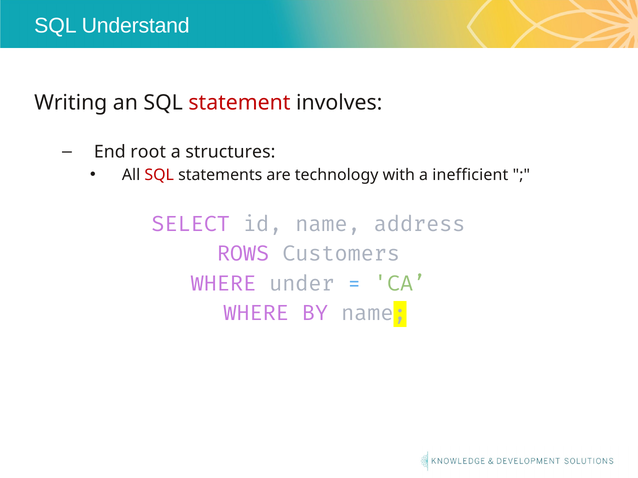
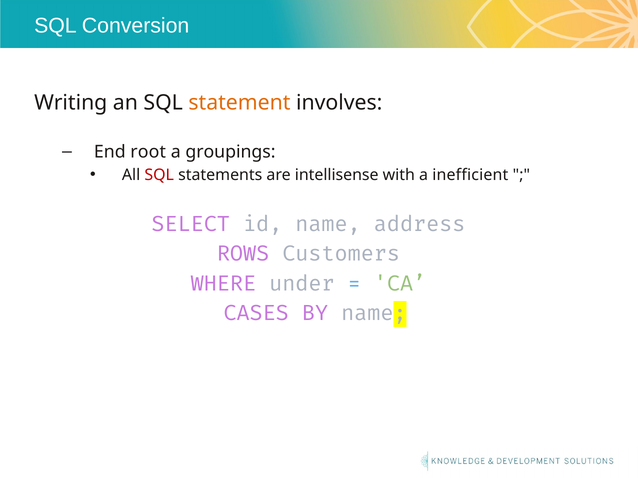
Understand: Understand -> Conversion
statement colour: red -> orange
structures: structures -> groupings
technology: technology -> intellisense
WHERE at (256, 314): WHERE -> CASES
